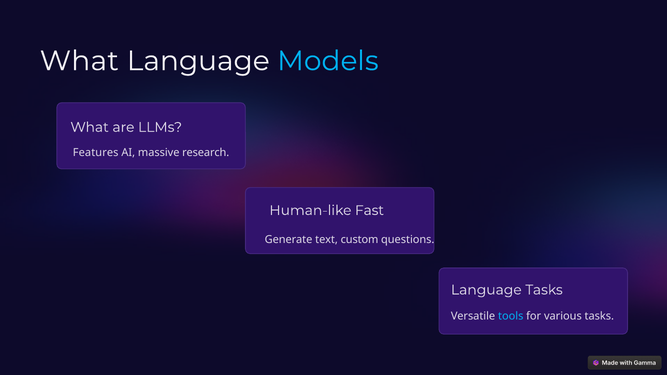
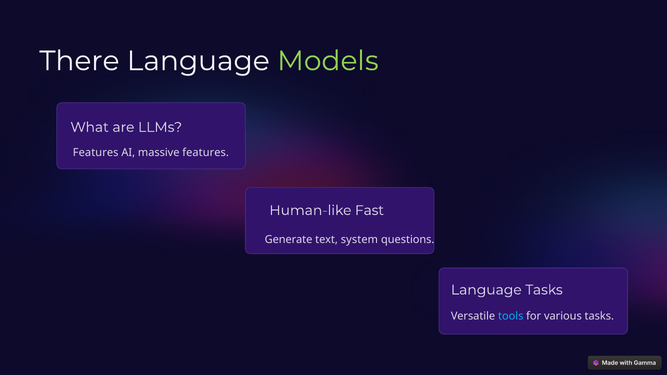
What at (79, 61): What -> There
Models colour: light blue -> light green
massive research: research -> features
custom: custom -> system
